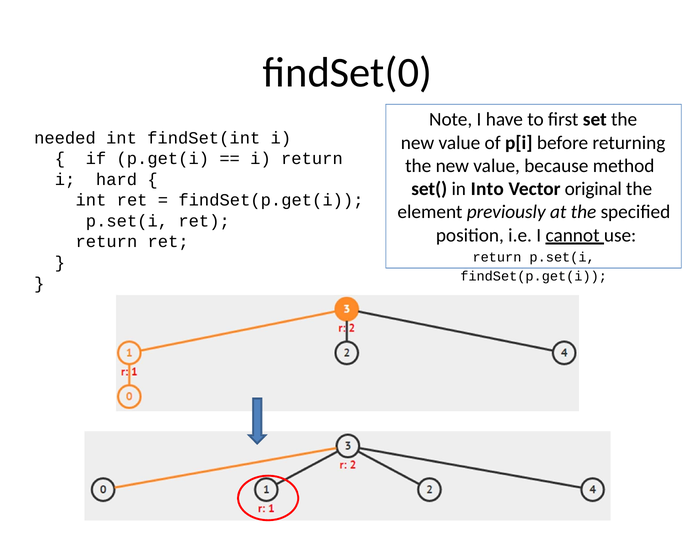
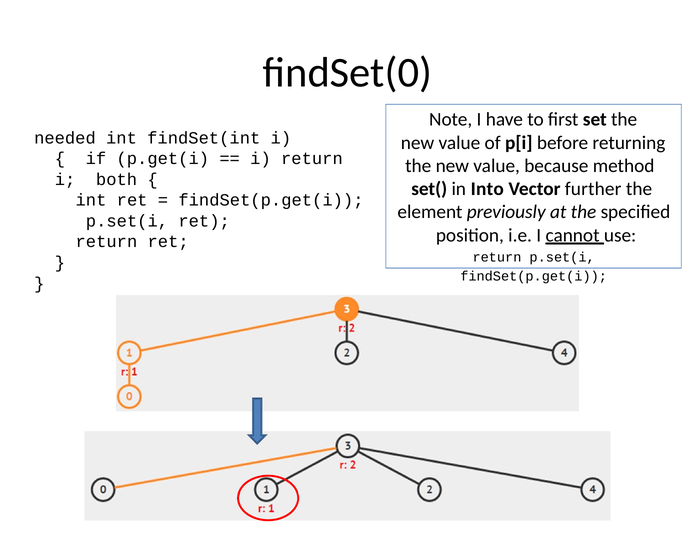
hard: hard -> both
original: original -> further
